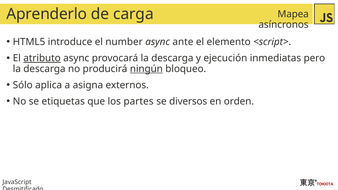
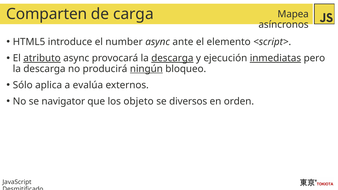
Aprenderlo: Aprenderlo -> Comparten
descarga at (172, 58) underline: none -> present
inmediatas underline: none -> present
asigna: asigna -> evalúa
etiquetas: etiquetas -> navigator
partes: partes -> objeto
